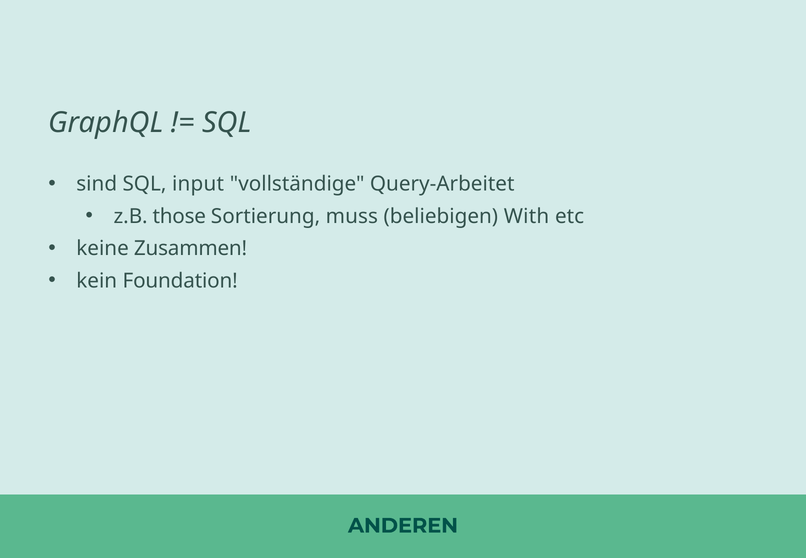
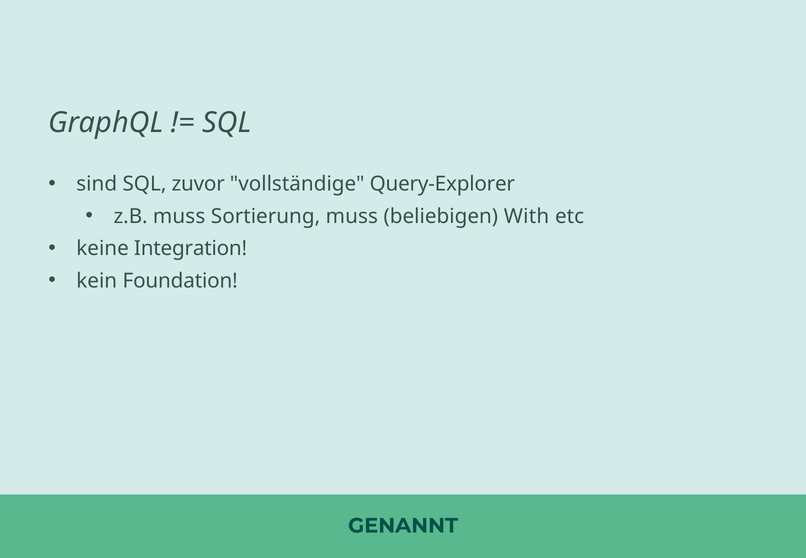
input: input -> zuvor
Query-Arbeitet: Query-Arbeitet -> Query-Explorer
z.B those: those -> muss
Zusammen: Zusammen -> Integration
ANDEREN: ANDEREN -> GENANNT
